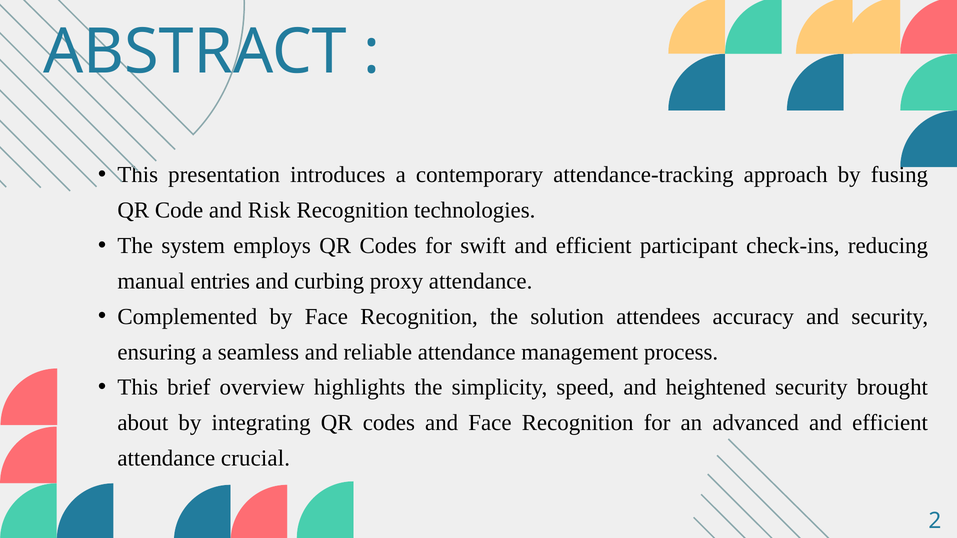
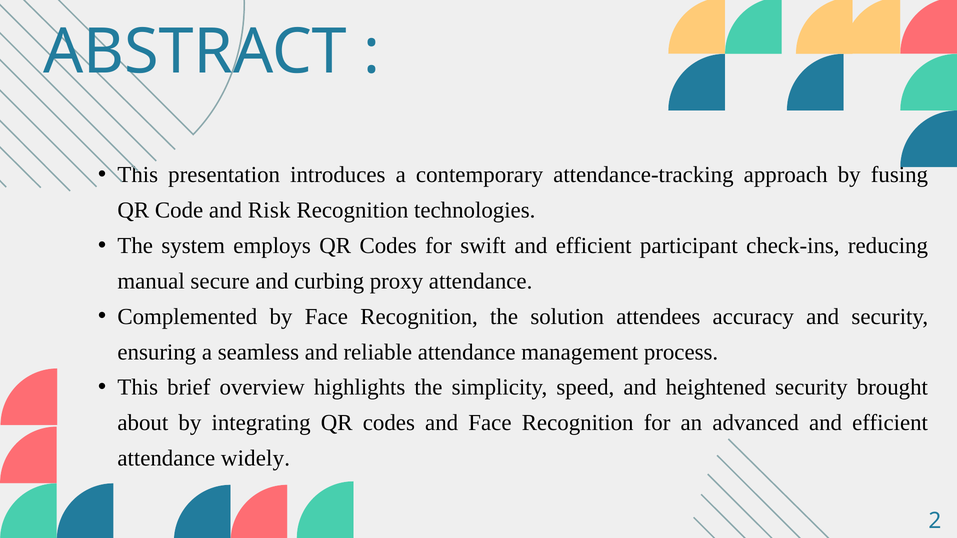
entries: entries -> secure
crucial: crucial -> widely
